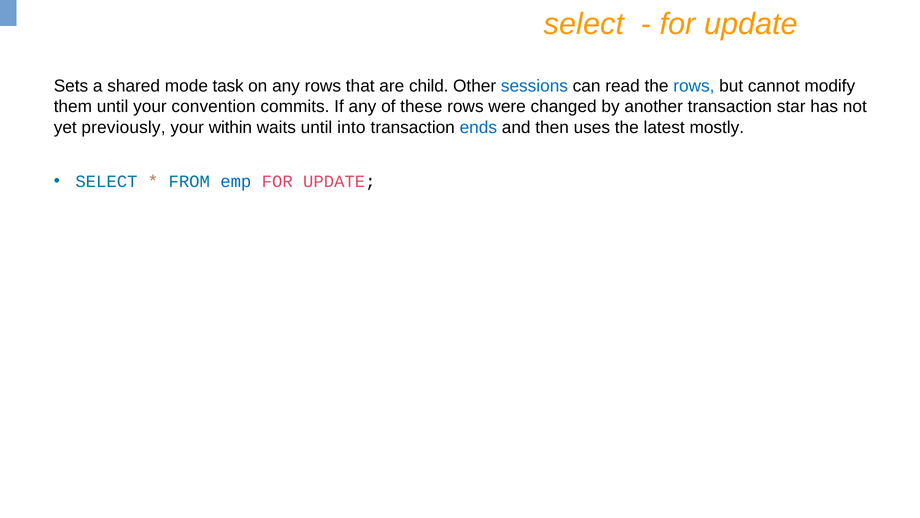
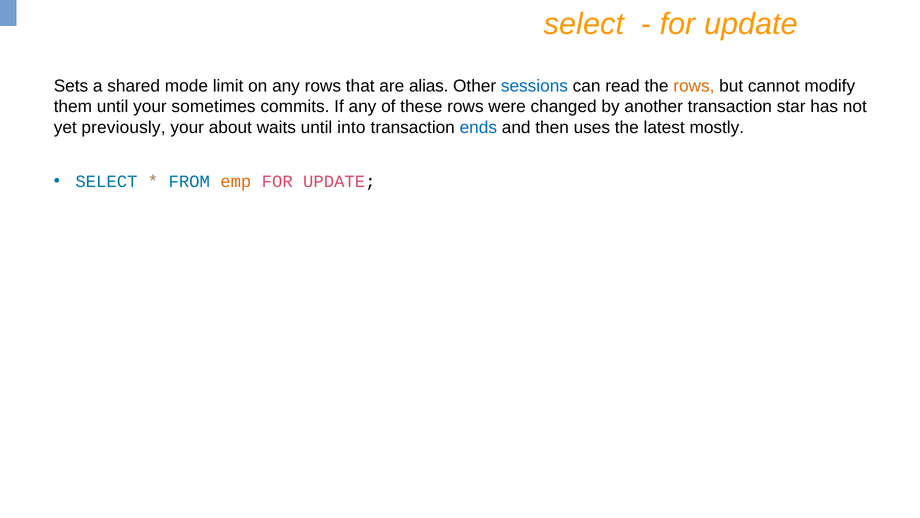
task: task -> limit
child: child -> alias
rows at (694, 86) colour: blue -> orange
convention: convention -> sometimes
within: within -> about
emp colour: blue -> orange
